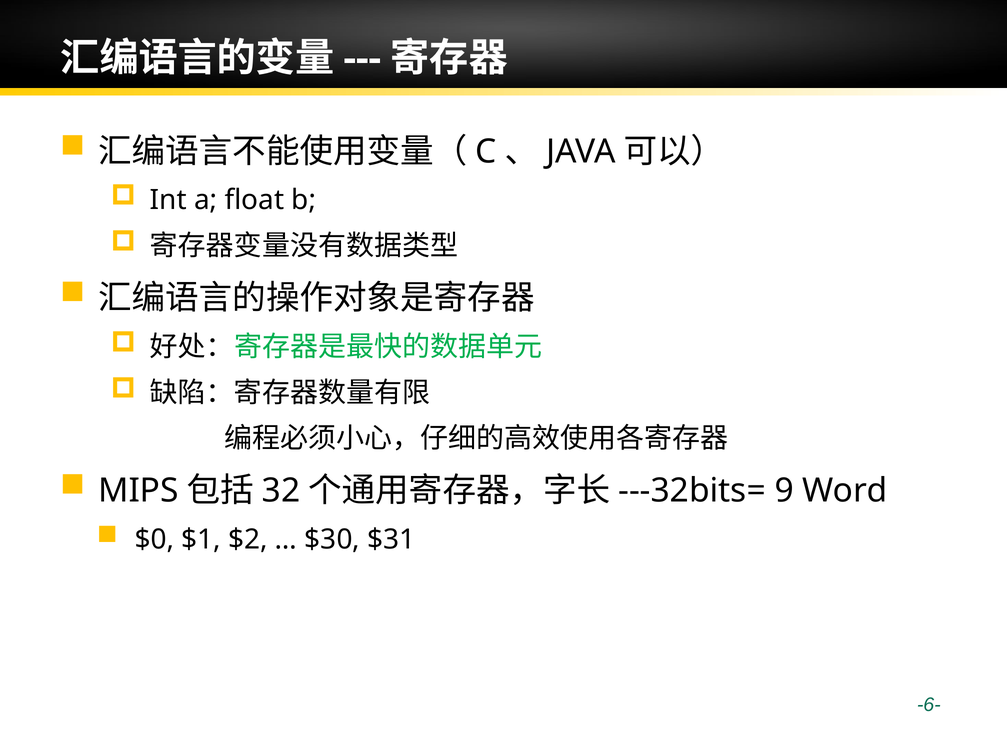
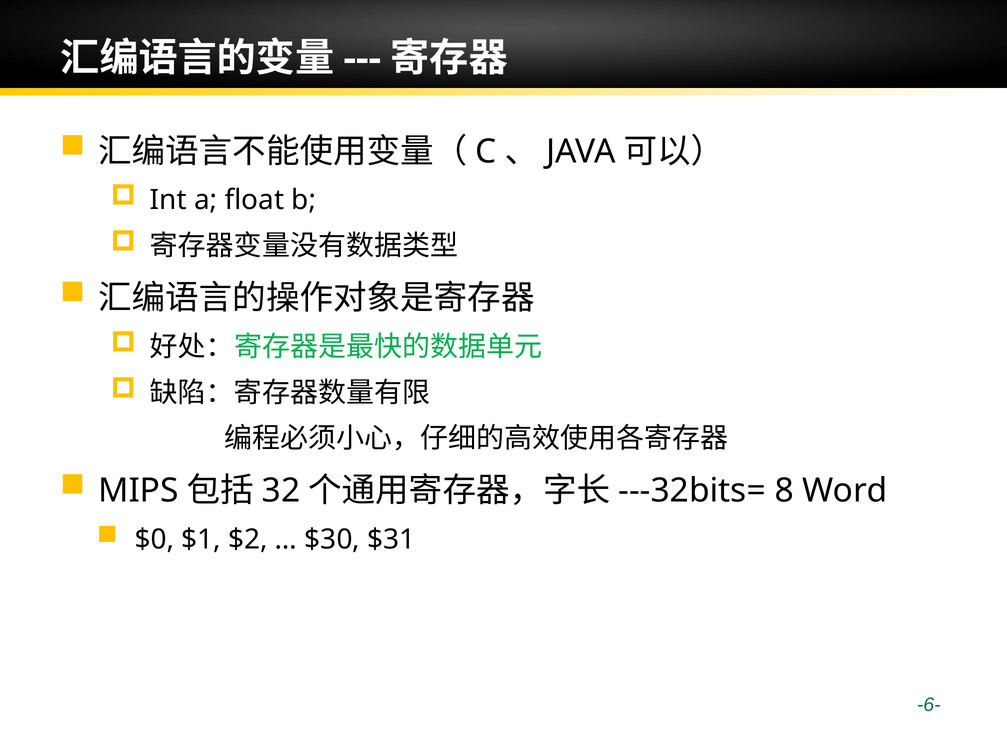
9: 9 -> 8
